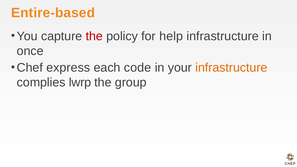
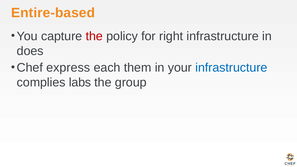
help: help -> right
once: once -> does
code: code -> them
infrastructure at (231, 68) colour: orange -> blue
lwrp: lwrp -> labs
